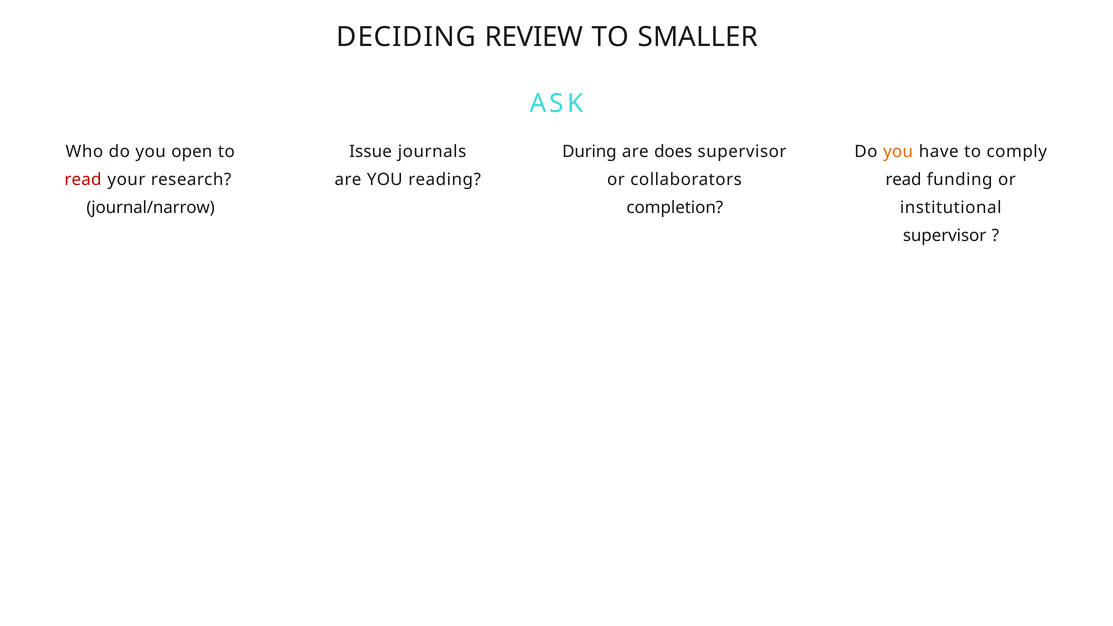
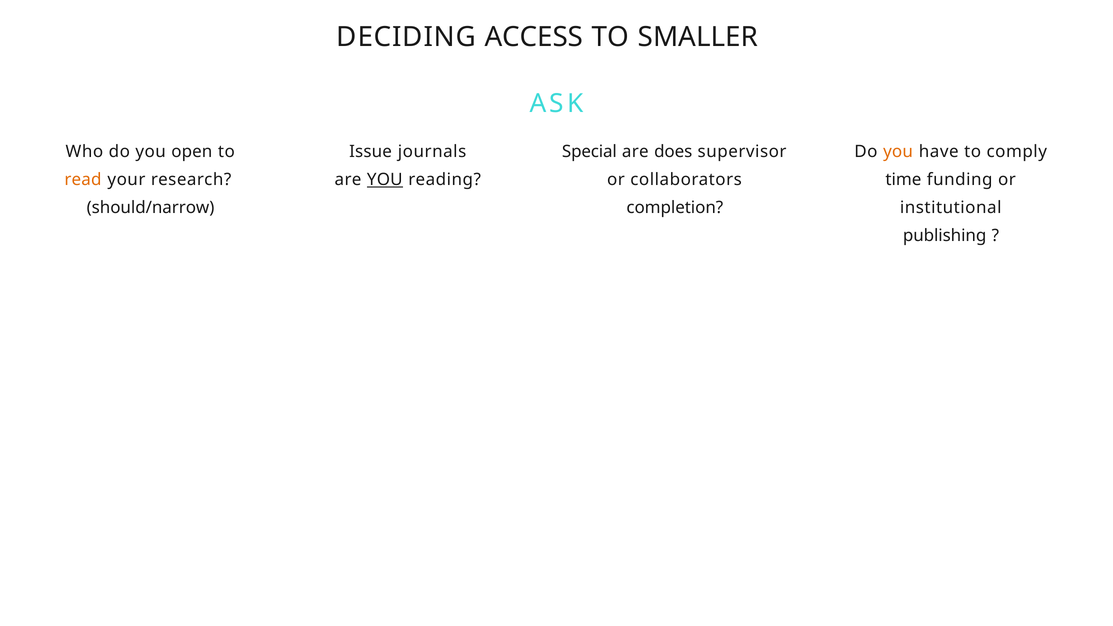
REVIEW: REVIEW -> ACCESS
During: During -> Special
read at (83, 180) colour: red -> orange
YOU at (385, 180) underline: none -> present
read at (904, 180): read -> time
journal/narrow: journal/narrow -> should/narrow
supervisor at (945, 236): supervisor -> publishing
